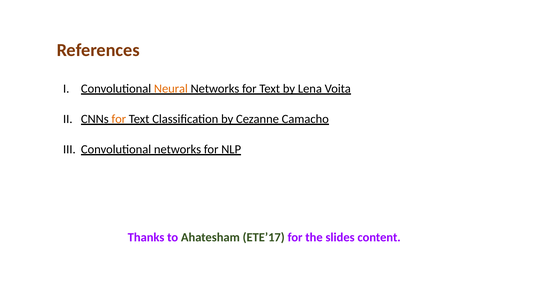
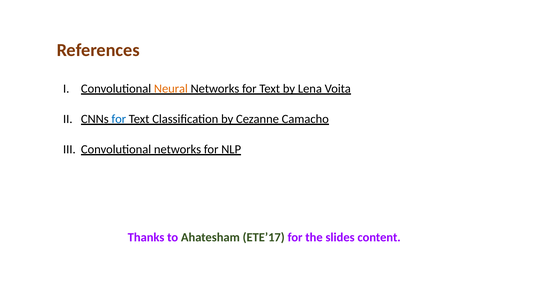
for at (119, 119) colour: orange -> blue
